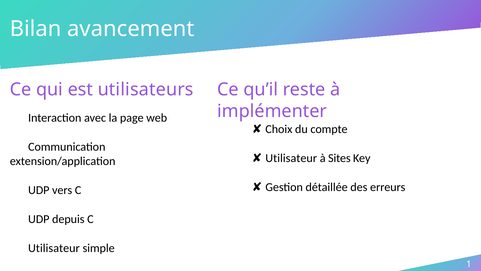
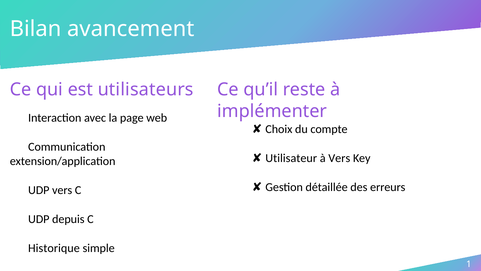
à Sites: Sites -> Vers
Utilisateur at (54, 248): Utilisateur -> Historique
